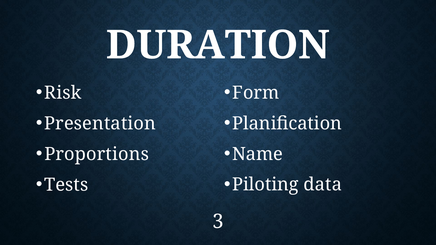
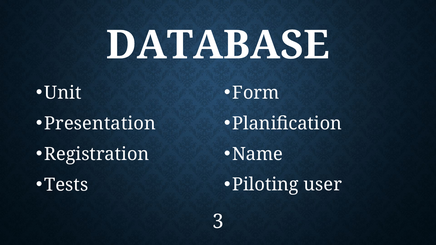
DURATION: DURATION -> DATABASE
Risk: Risk -> Unit
Proportions: Proportions -> Registration
data: data -> user
